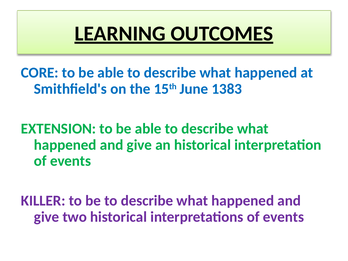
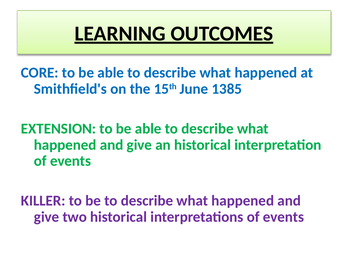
1383: 1383 -> 1385
